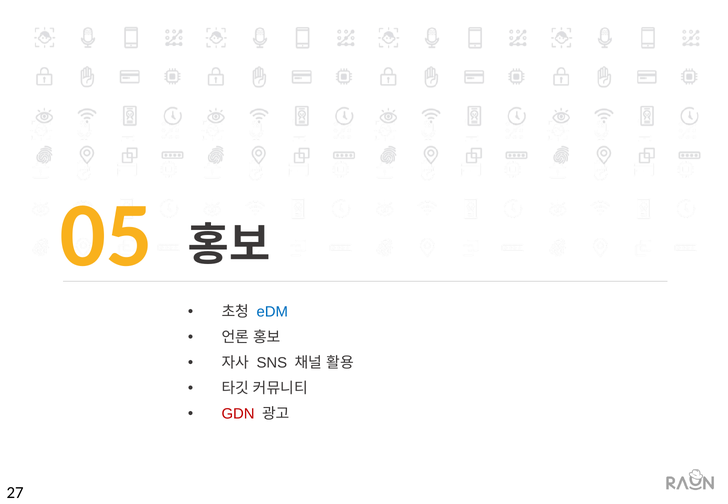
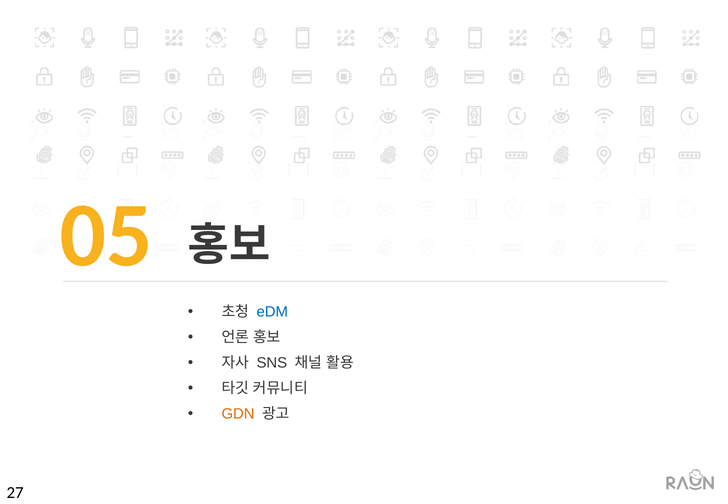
GDN colour: red -> orange
